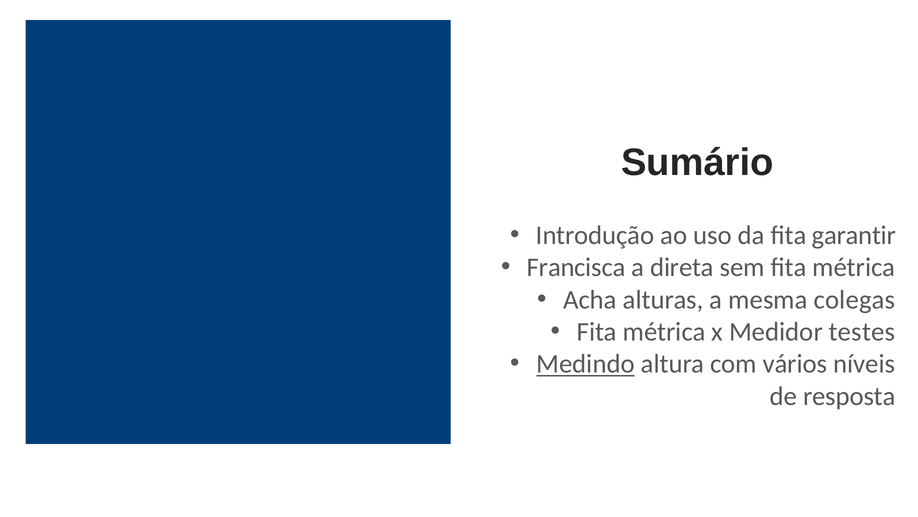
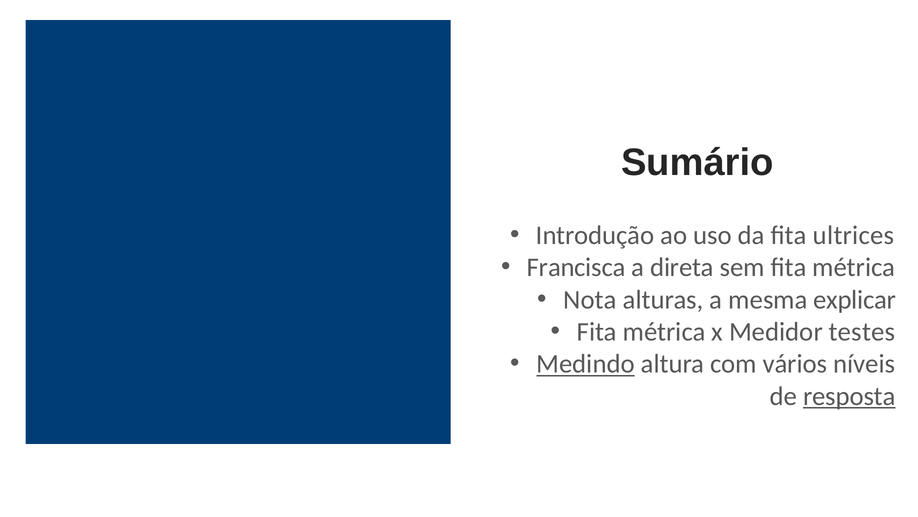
garantir: garantir -> ultrices
Acha: Acha -> Nota
colegas: colegas -> explicar
resposta underline: none -> present
